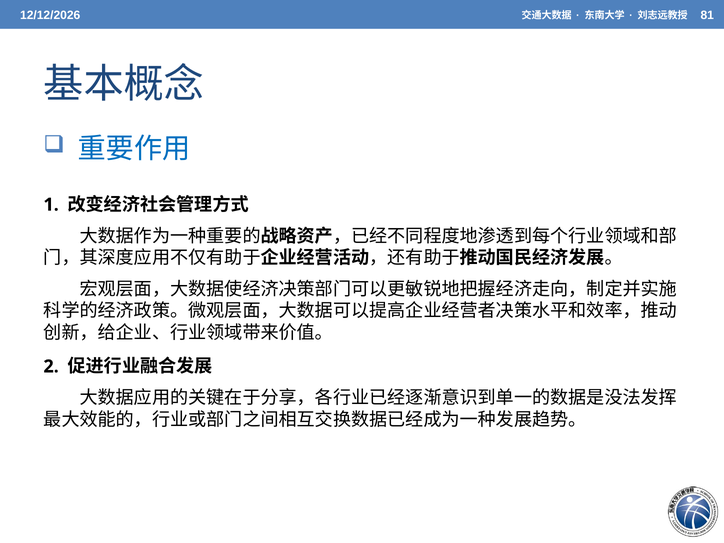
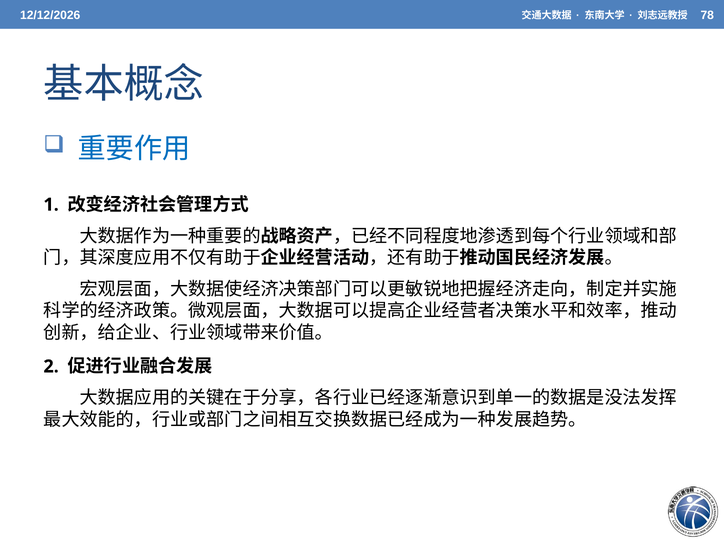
81: 81 -> 78
